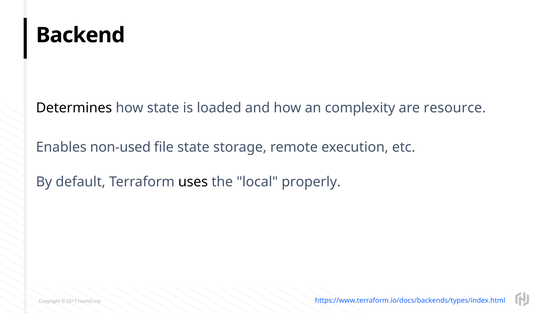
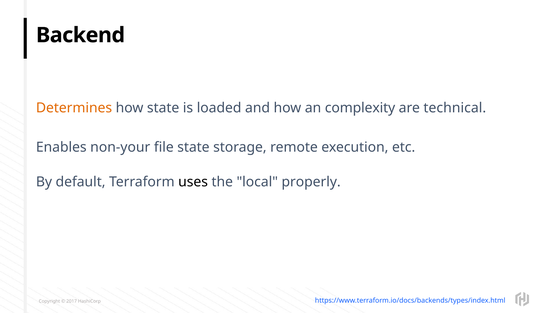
Determines colour: black -> orange
resource: resource -> technical
non-used: non-used -> non-your
